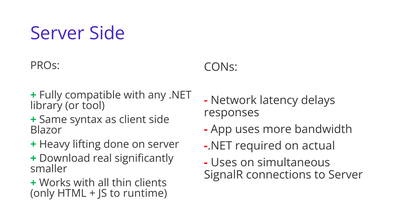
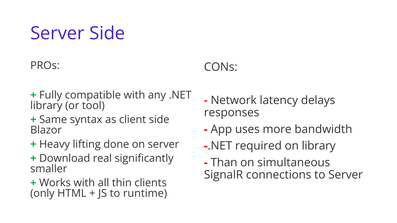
on actual: actual -> library
Uses at (224, 163): Uses -> Than
